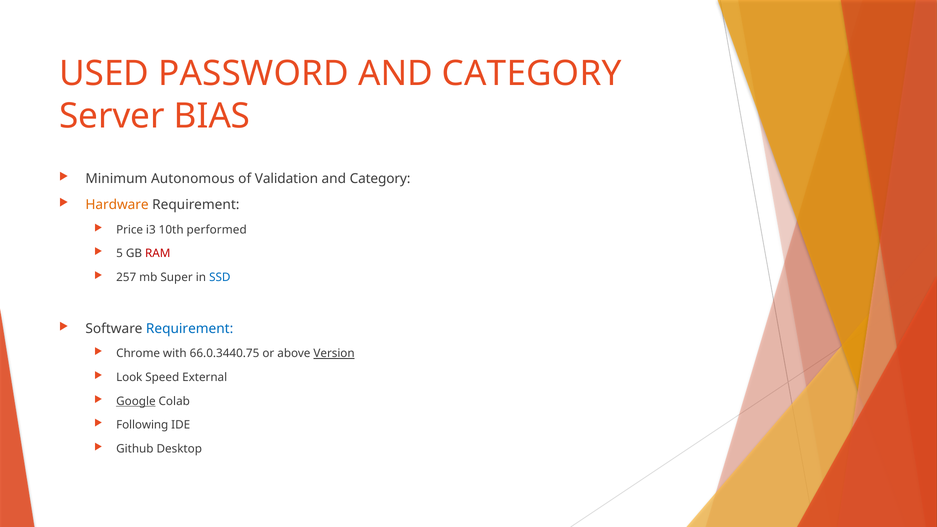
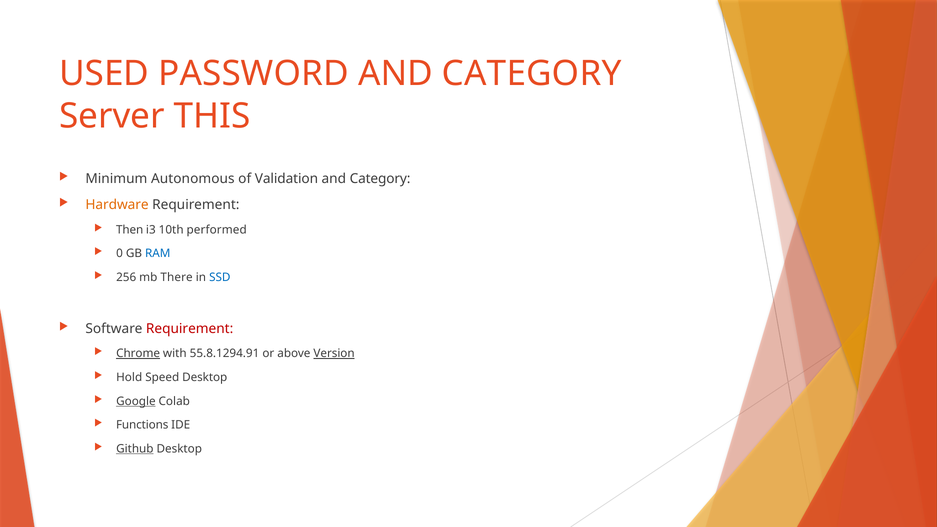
BIAS: BIAS -> THIS
Price: Price -> Then
5: 5 -> 0
RAM colour: red -> blue
257: 257 -> 256
Super: Super -> There
Requirement at (190, 329) colour: blue -> red
Chrome underline: none -> present
66.0.3440.75: 66.0.3440.75 -> 55.8.1294.91
Look: Look -> Hold
Speed External: External -> Desktop
Following: Following -> Functions
Github underline: none -> present
